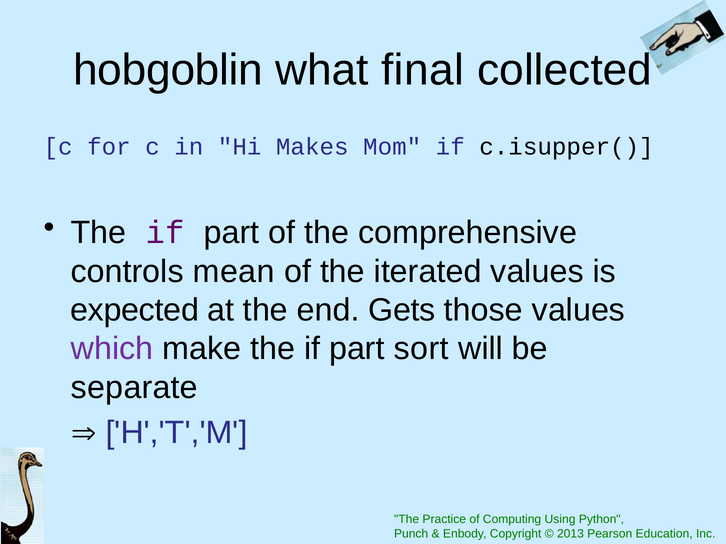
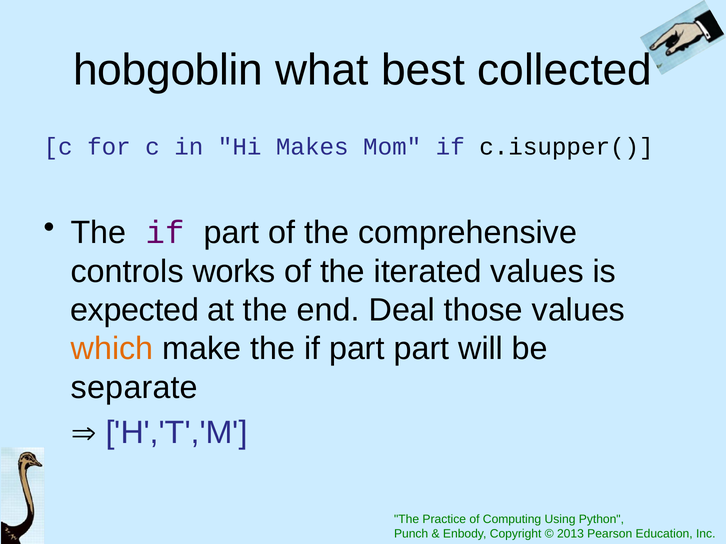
final: final -> best
mean: mean -> works
Gets: Gets -> Deal
which colour: purple -> orange
part sort: sort -> part
